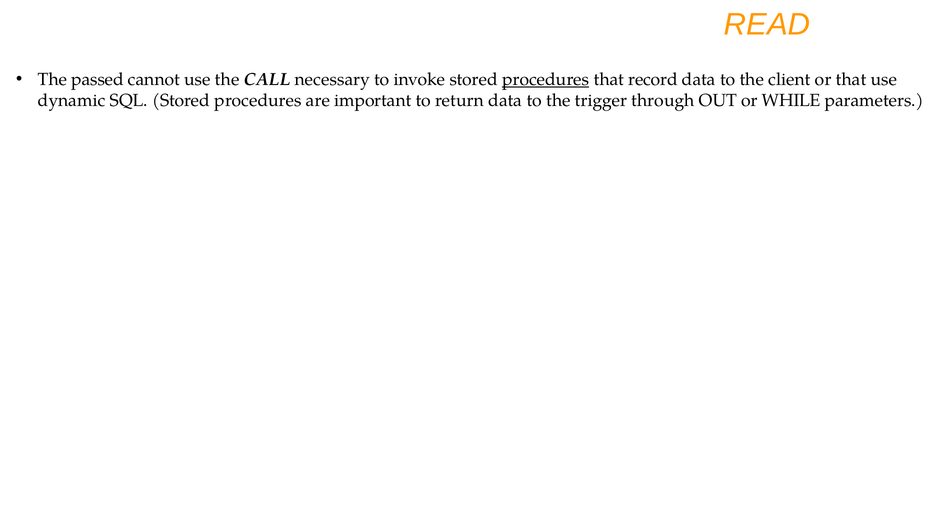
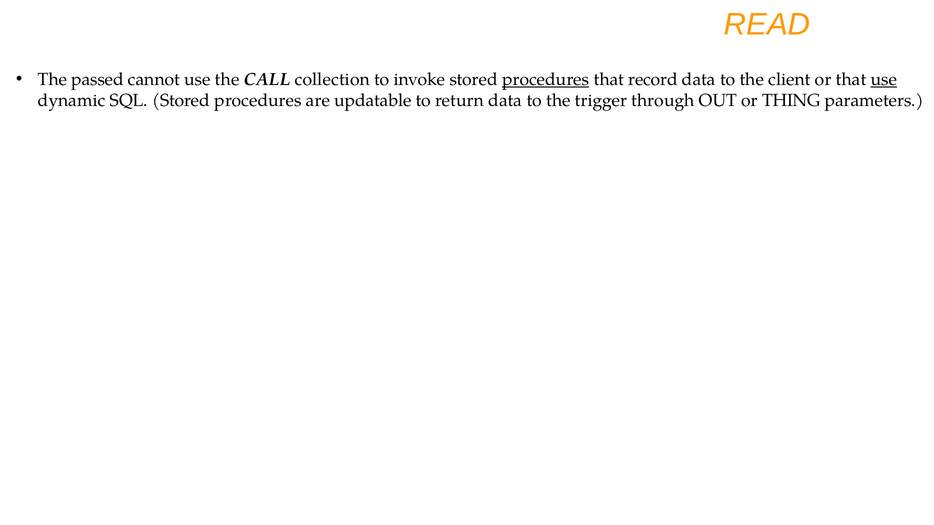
necessary: necessary -> collection
use at (884, 79) underline: none -> present
important: important -> updatable
WHILE: WHILE -> THING
